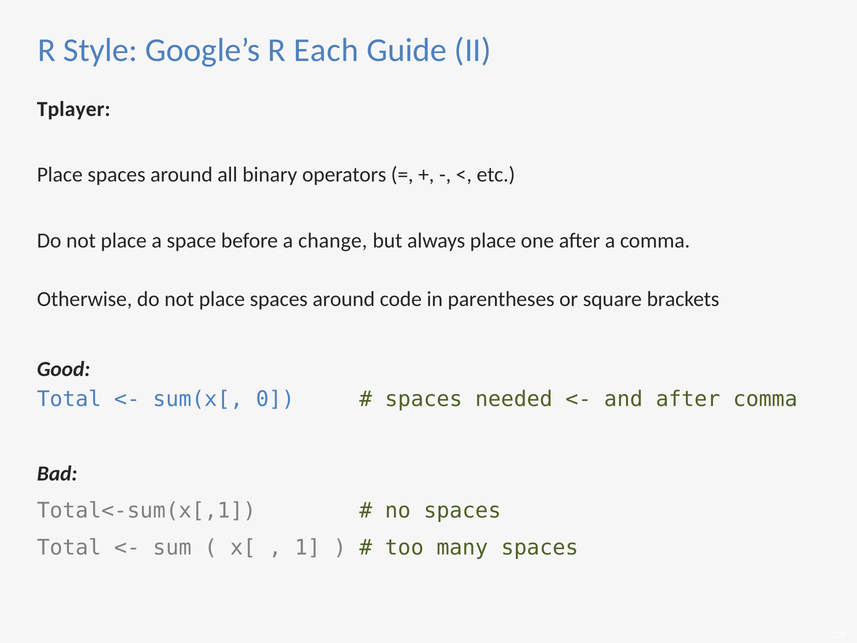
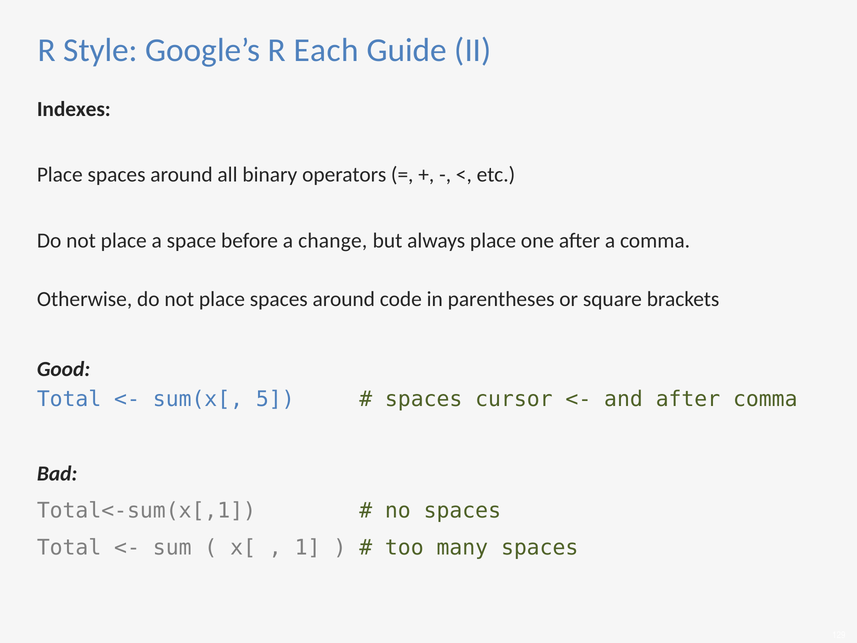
Tplayer: Tplayer -> Indexes
0: 0 -> 5
needed: needed -> cursor
